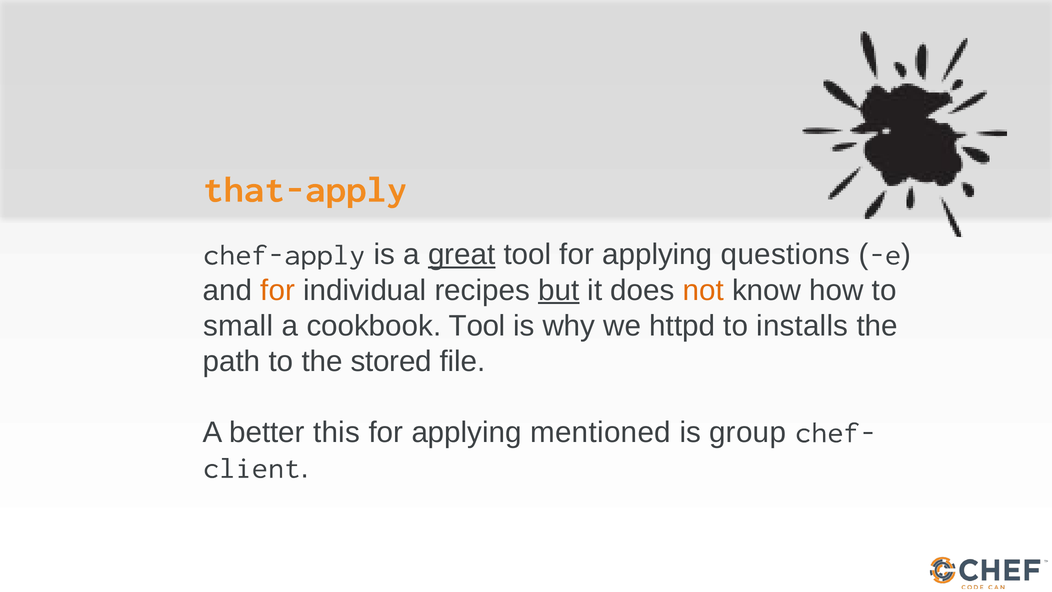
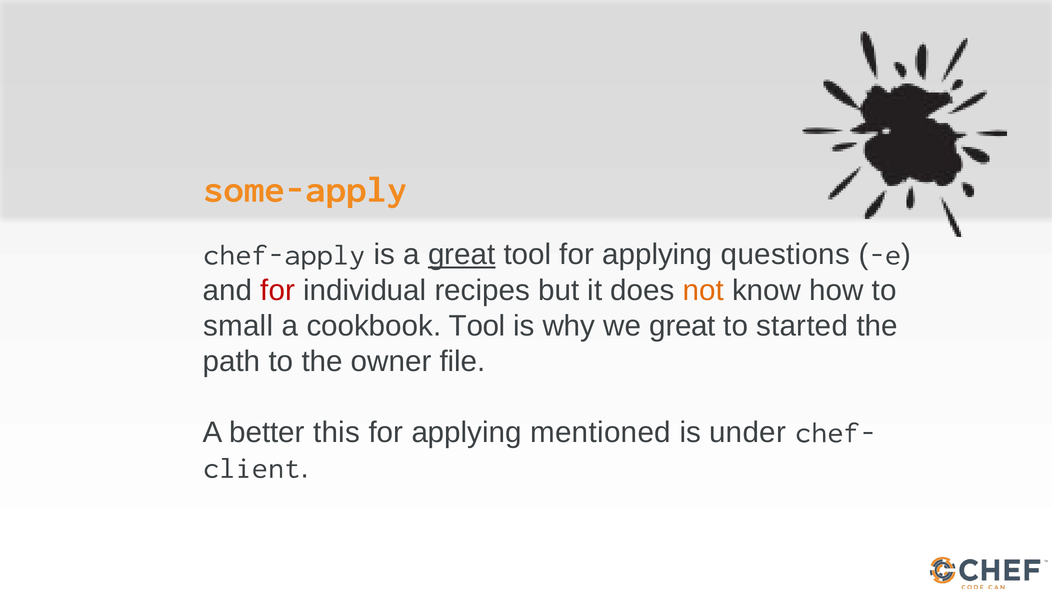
that-apply: that-apply -> some-apply
for at (278, 290) colour: orange -> red
but underline: present -> none
we httpd: httpd -> great
installs: installs -> started
stored: stored -> owner
group: group -> under
